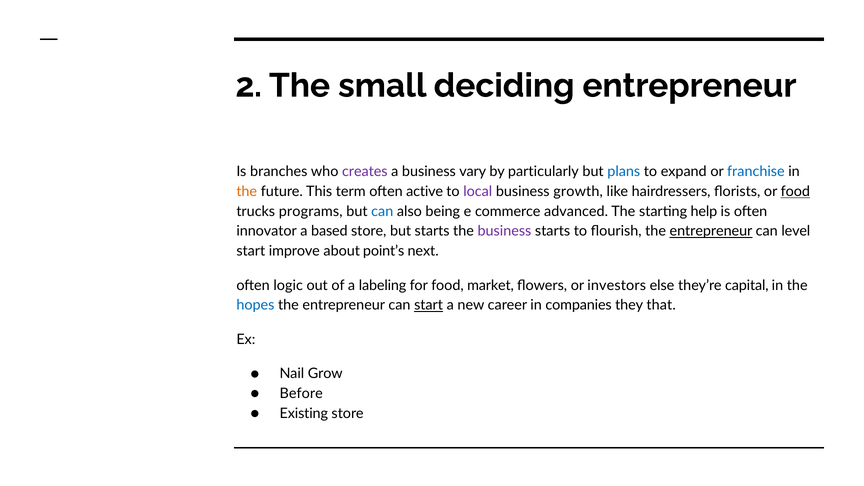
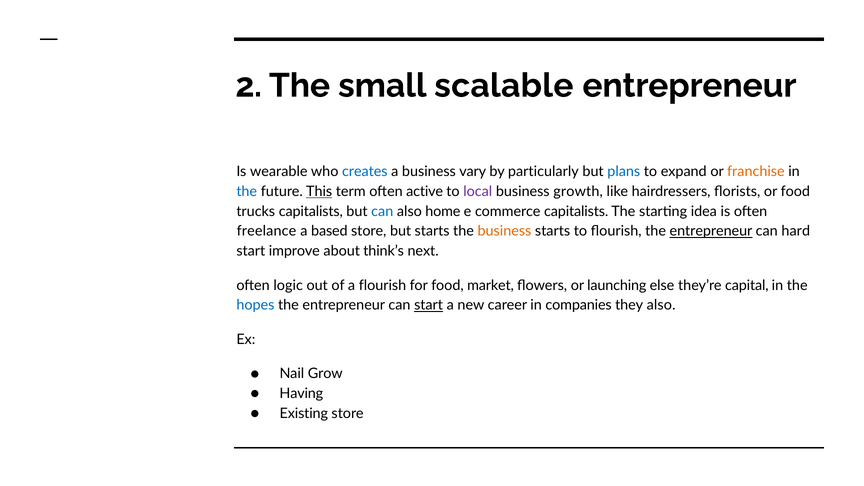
deciding: deciding -> scalable
branches: branches -> wearable
creates colour: purple -> blue
franchise colour: blue -> orange
the at (247, 192) colour: orange -> blue
This underline: none -> present
food at (795, 192) underline: present -> none
trucks programs: programs -> capitalists
being: being -> home
commerce advanced: advanced -> capitalists
help: help -> idea
innovator: innovator -> freelance
business at (504, 231) colour: purple -> orange
level: level -> hard
point’s: point’s -> think’s
a labeling: labeling -> flourish
investors: investors -> launching
they that: that -> also
Before: Before -> Having
